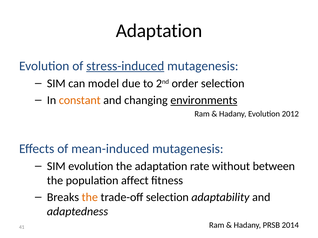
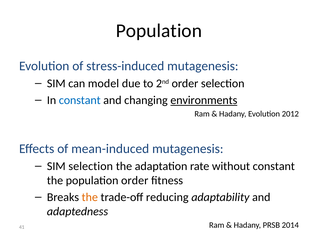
Adaptation at (159, 31): Adaptation -> Population
stress-induced underline: present -> none
constant at (80, 100) colour: orange -> blue
SIM evolution: evolution -> selection
without between: between -> constant
population affect: affect -> order
trade-off selection: selection -> reducing
